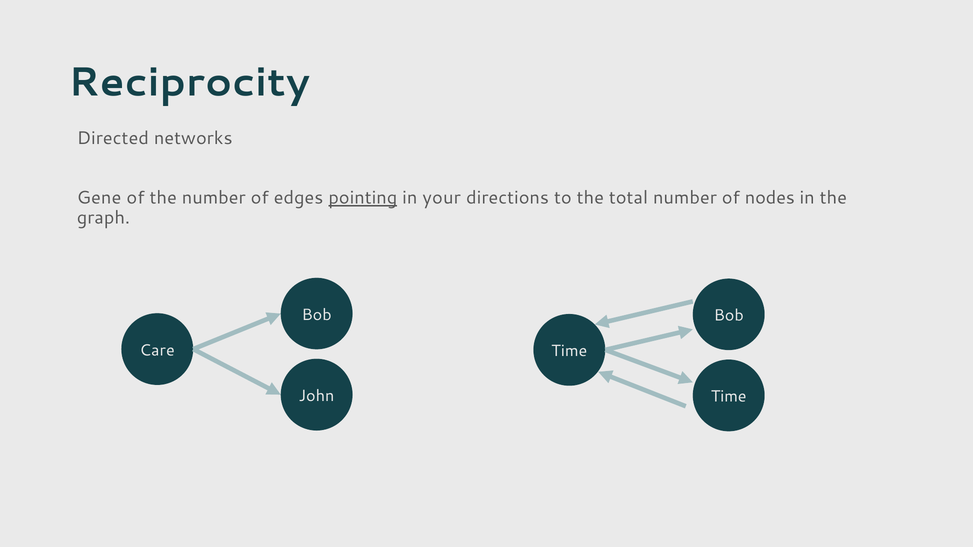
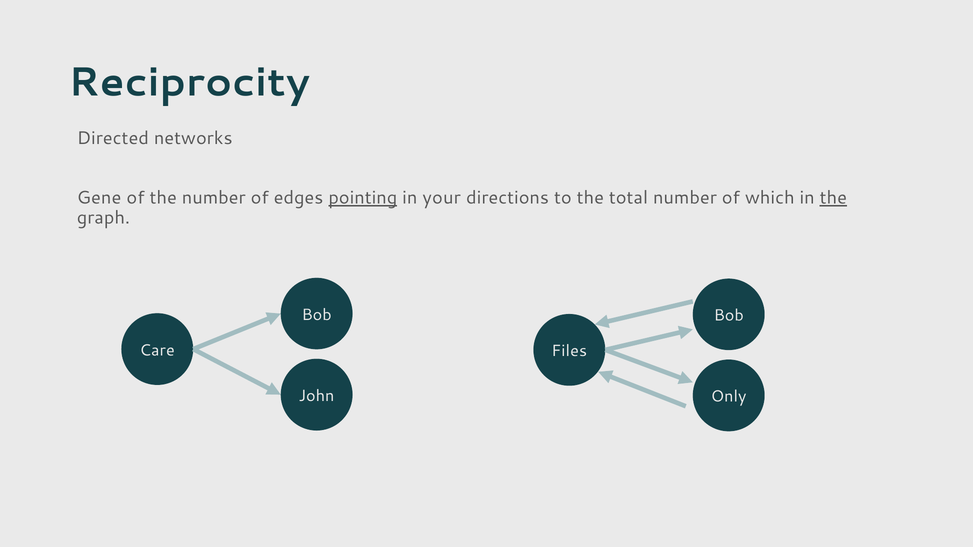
nodes: nodes -> which
the at (833, 198) underline: none -> present
Time at (569, 351): Time -> Files
Time at (729, 397): Time -> Only
